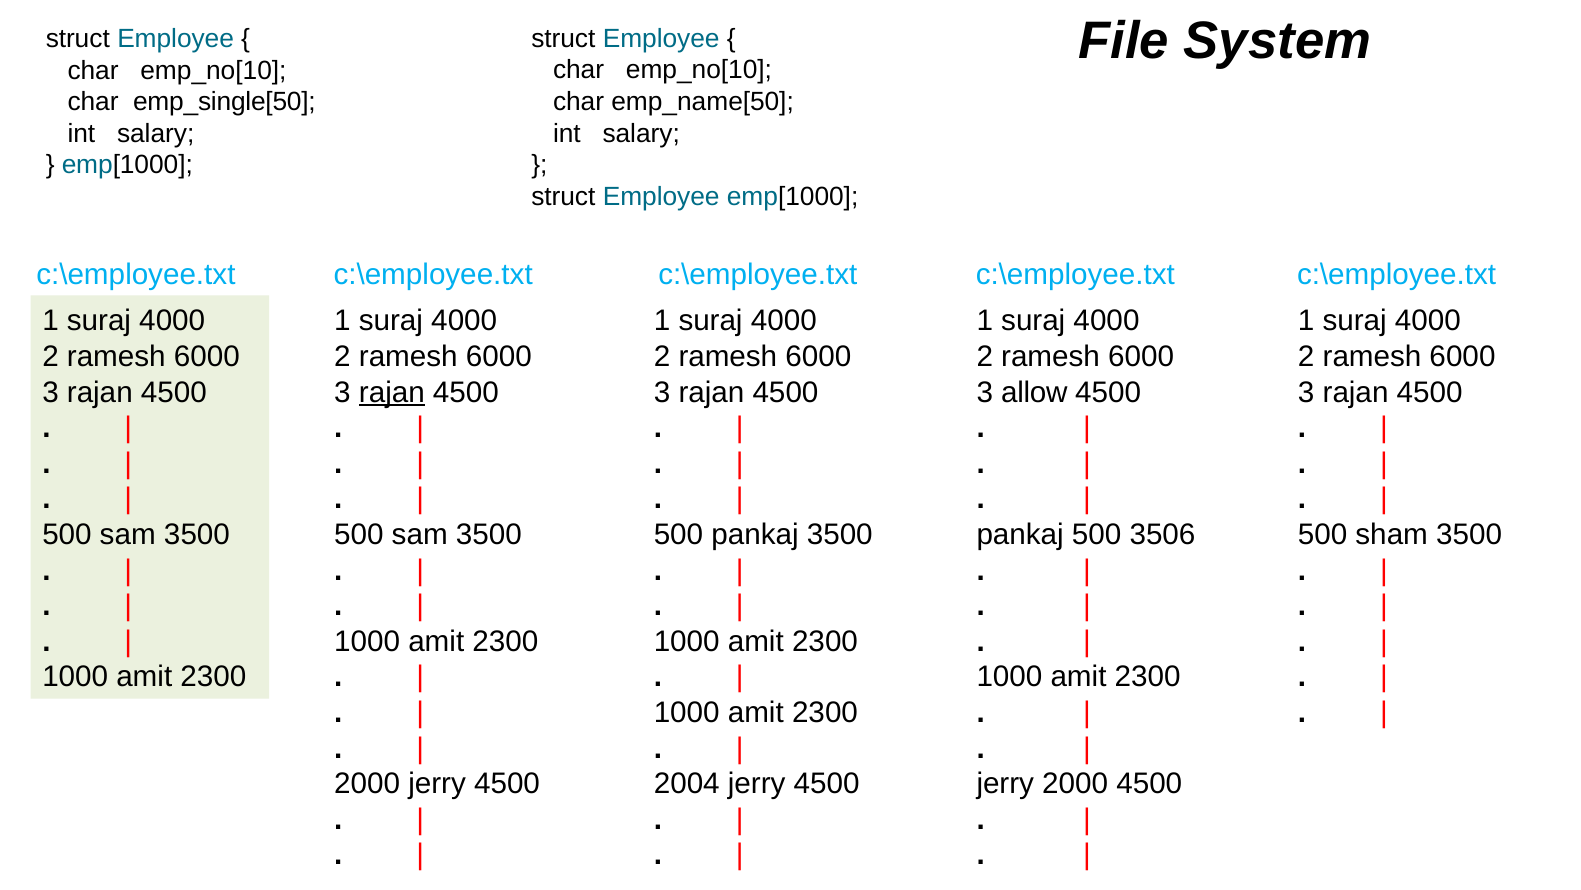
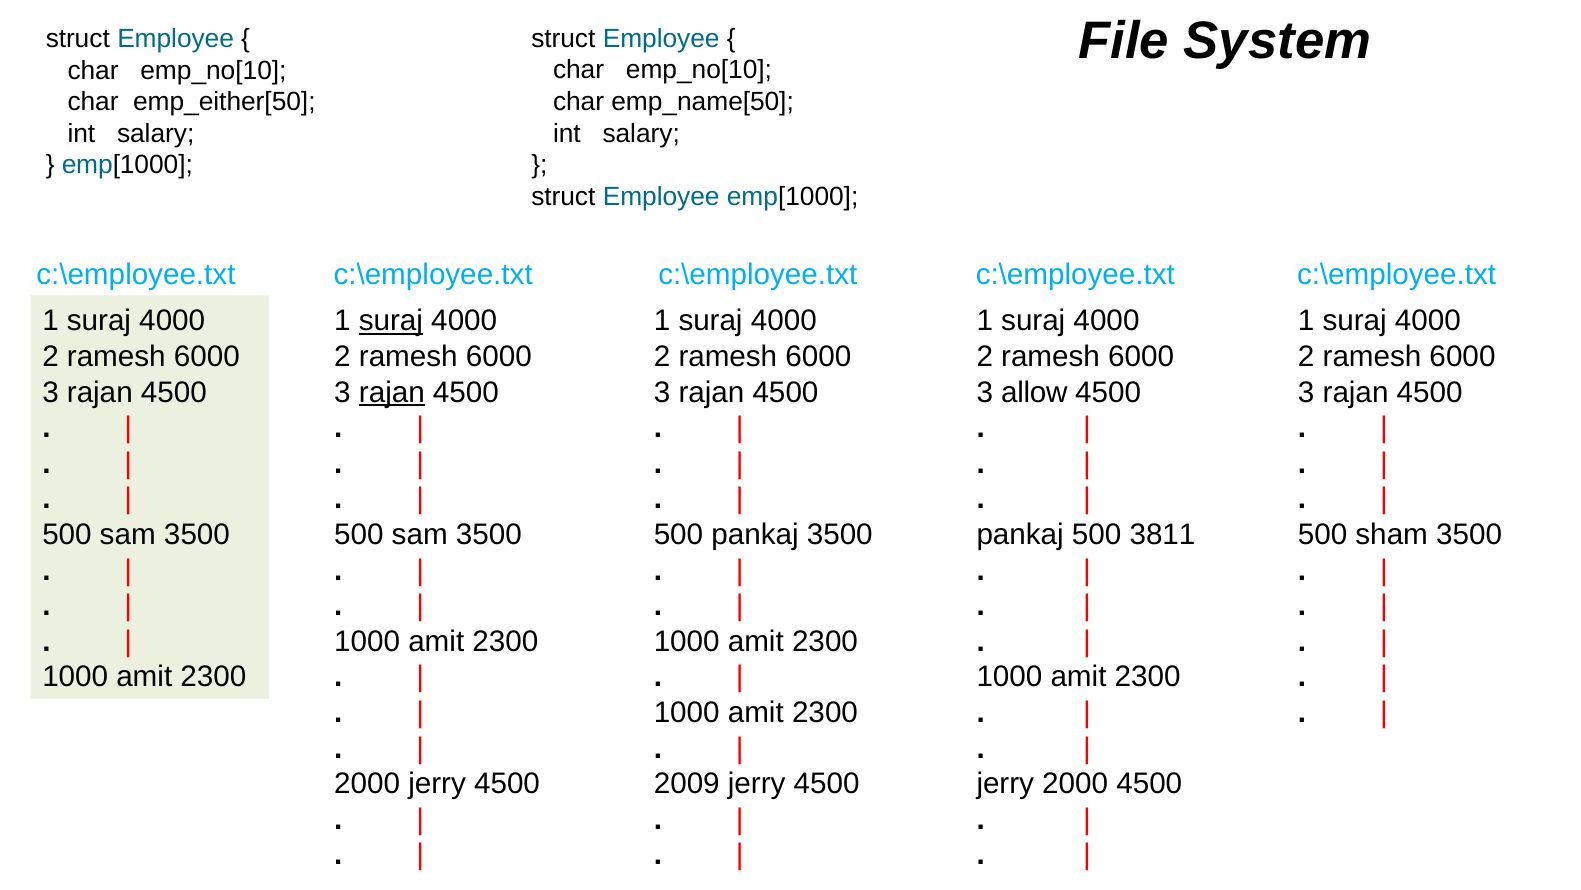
emp_single[50: emp_single[50 -> emp_either[50
suraj at (391, 321) underline: none -> present
3506: 3506 -> 3811
2004: 2004 -> 2009
